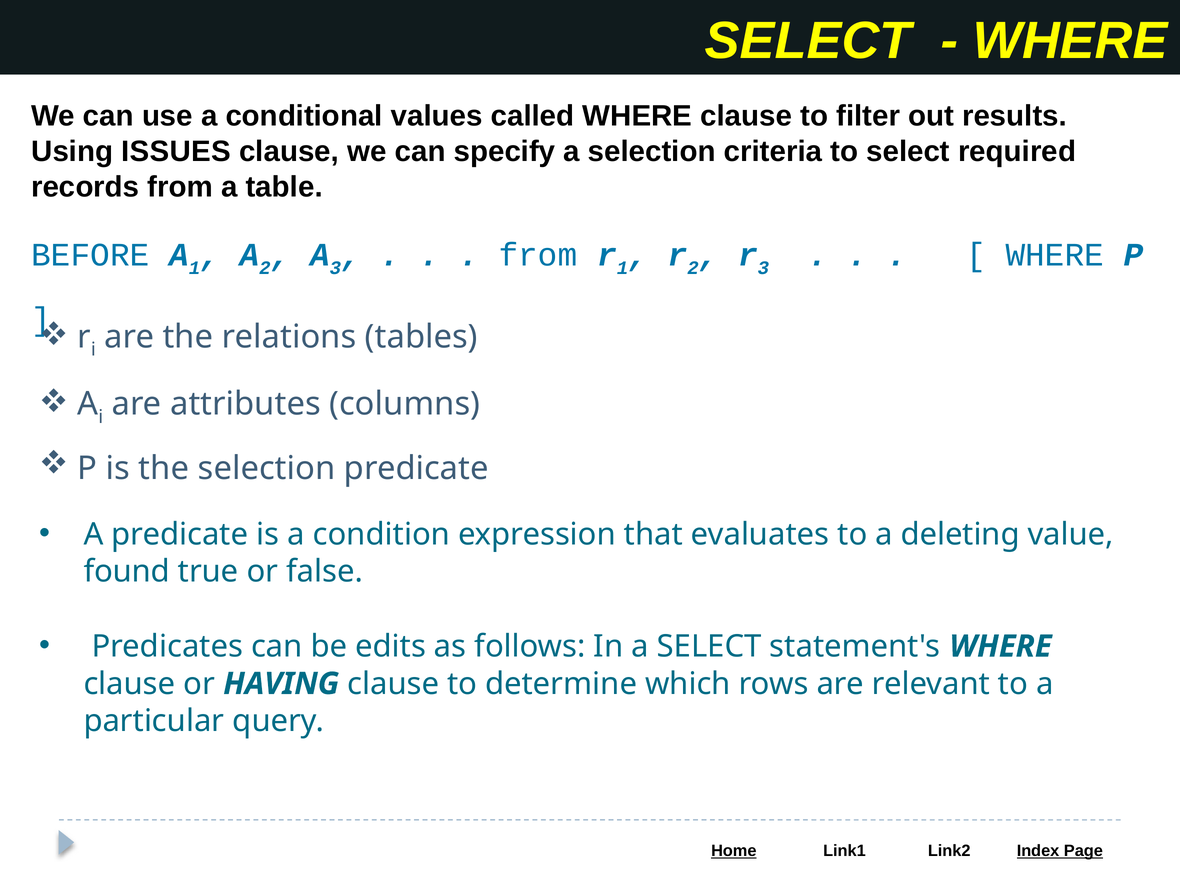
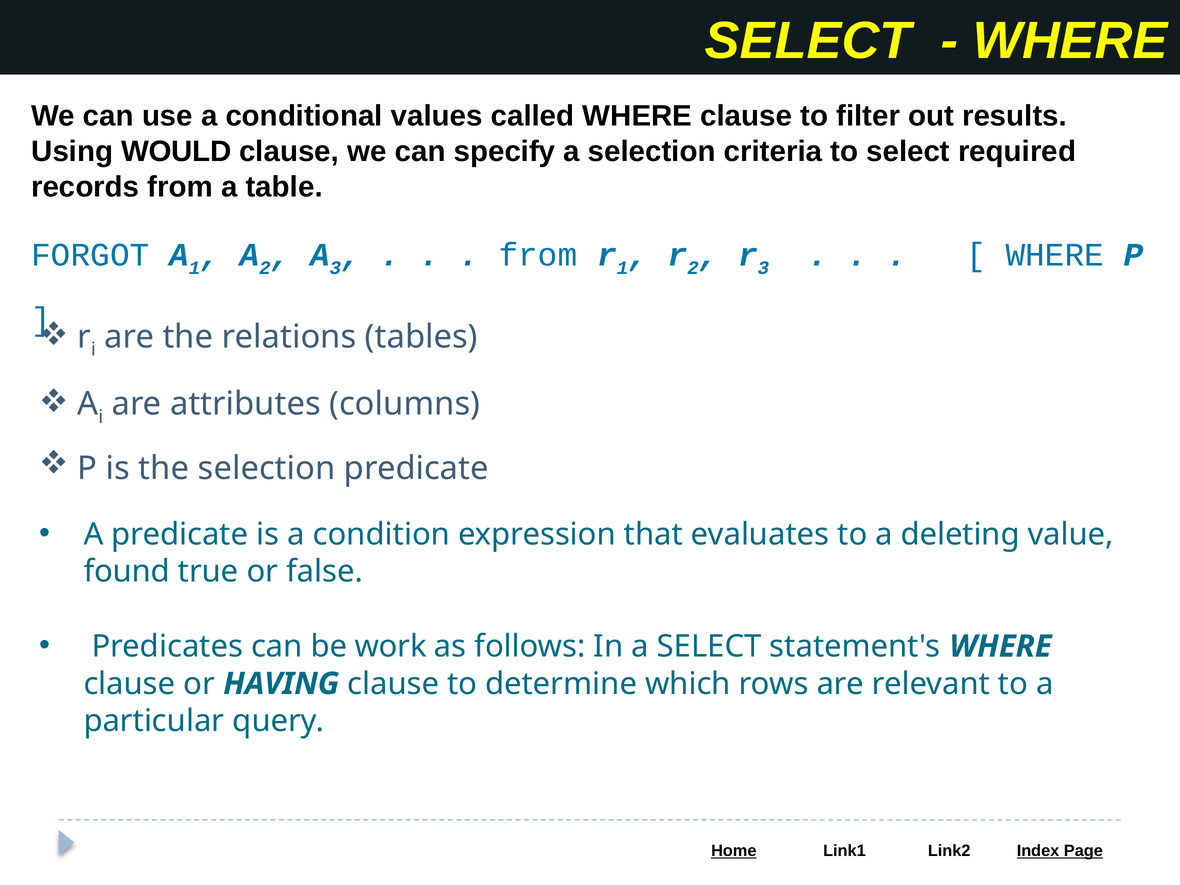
ISSUES: ISSUES -> WOULD
BEFORE: BEFORE -> FORGOT
edits: edits -> work
